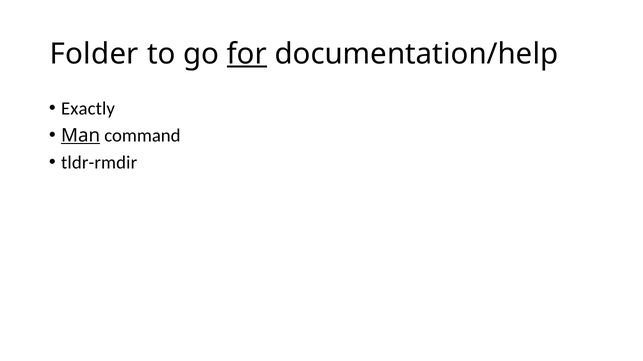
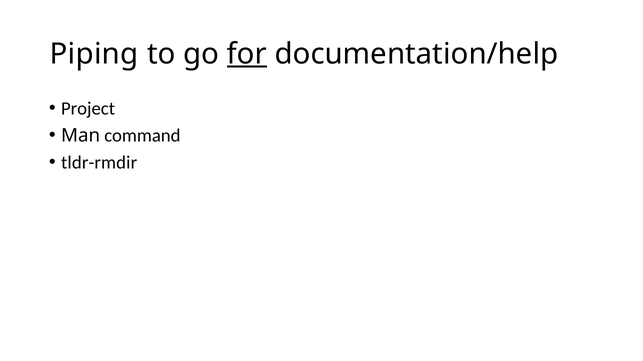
Folder: Folder -> Piping
Exactly: Exactly -> Project
Man underline: present -> none
